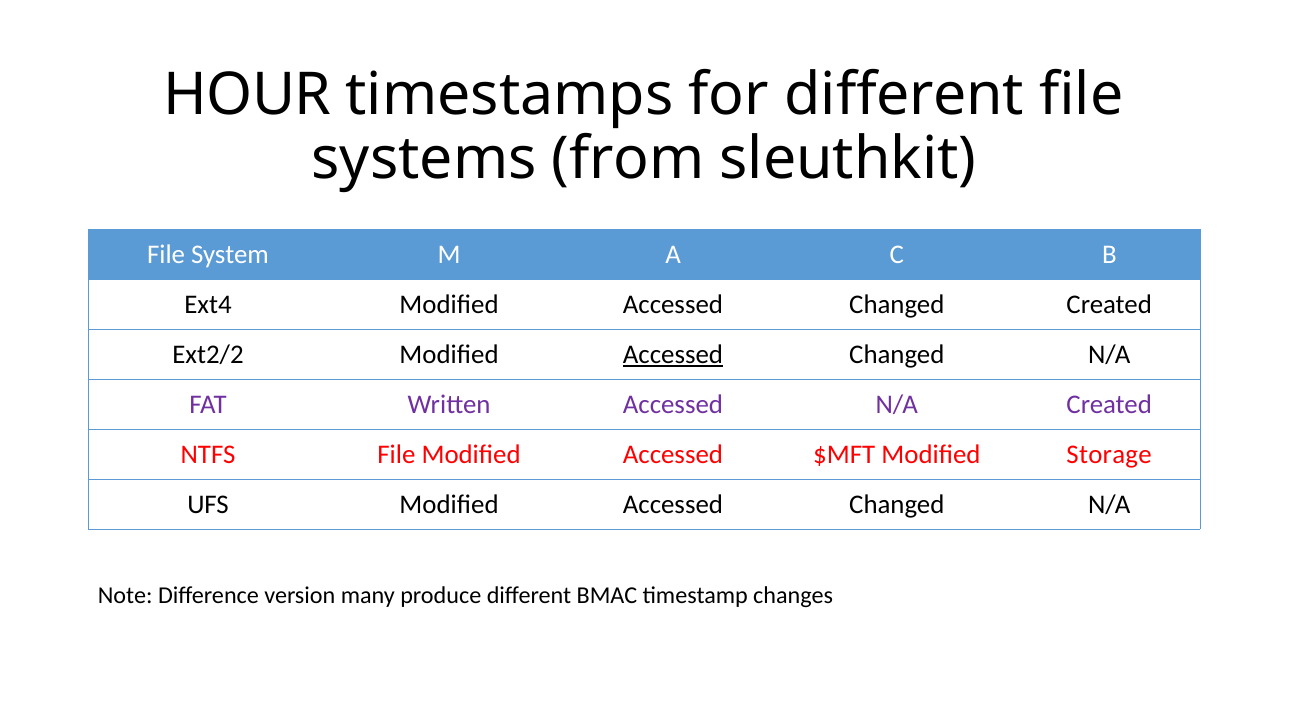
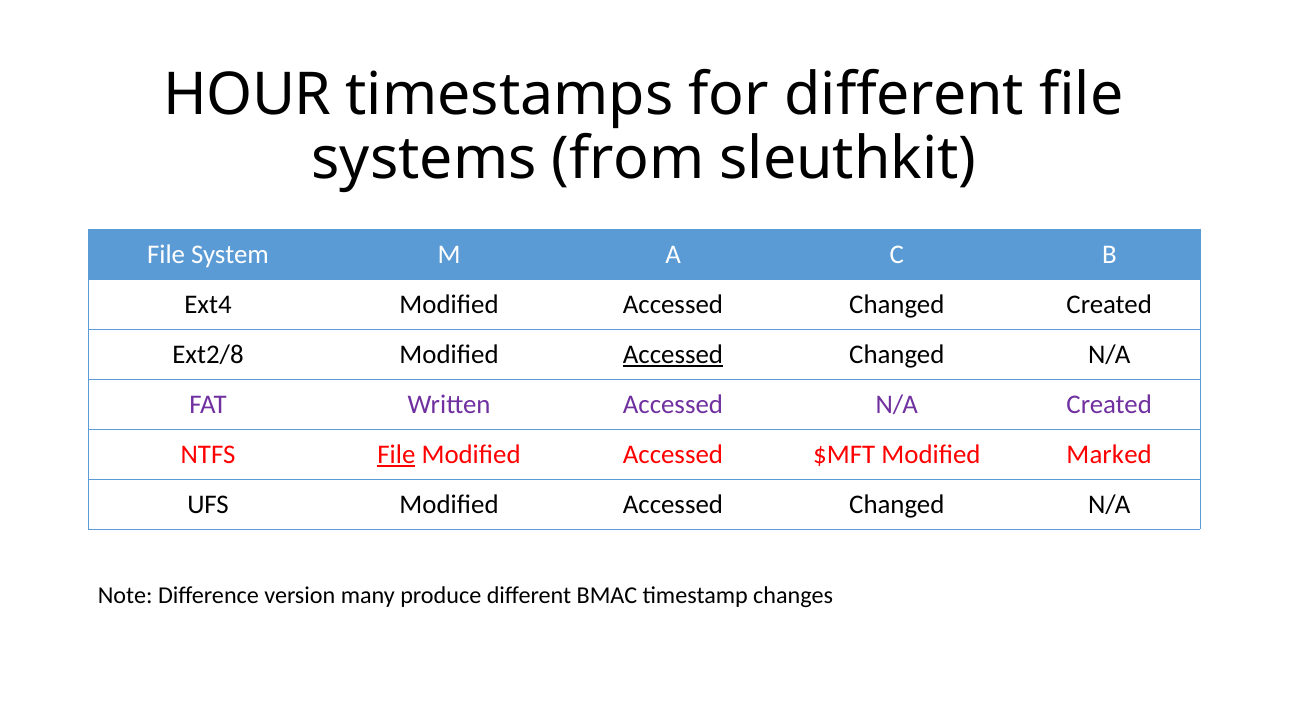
Ext2/2: Ext2/2 -> Ext2/8
File at (396, 454) underline: none -> present
Storage: Storage -> Marked
